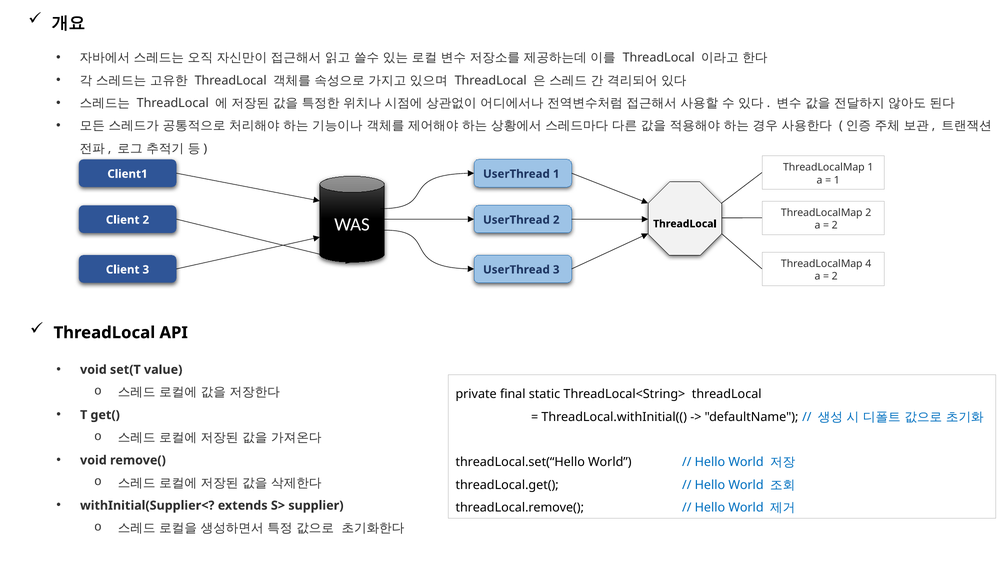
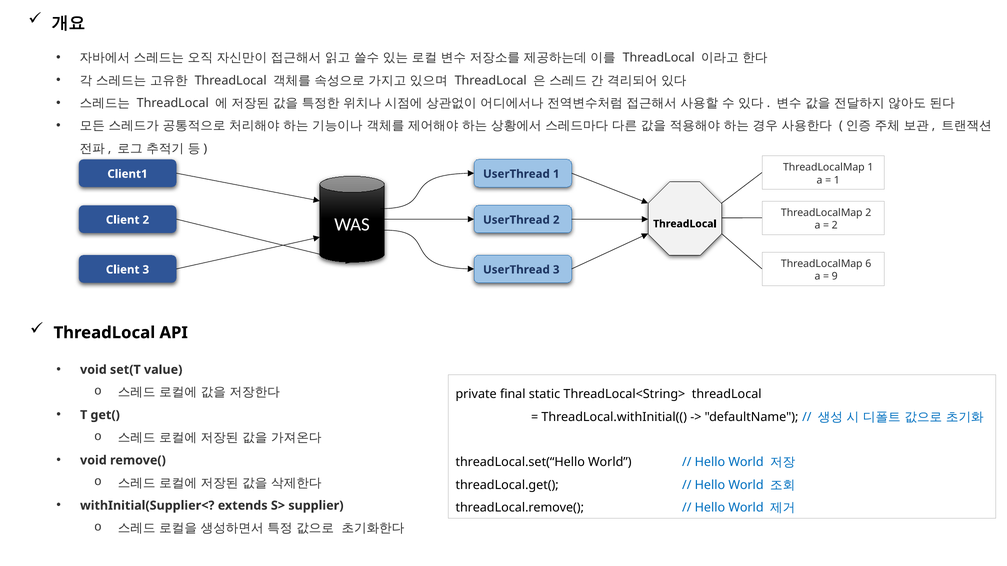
4: 4 -> 6
2 at (835, 277): 2 -> 9
